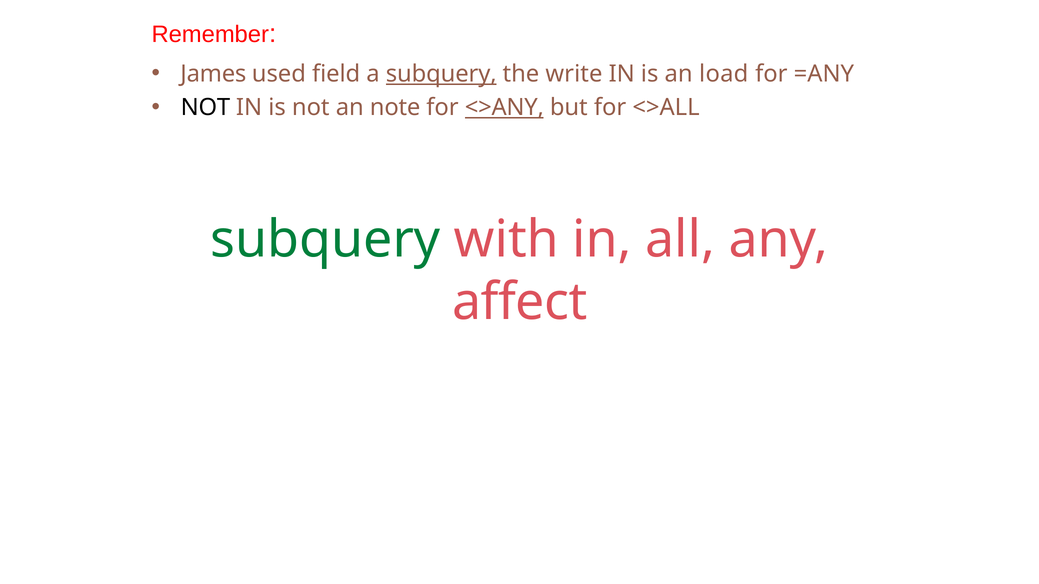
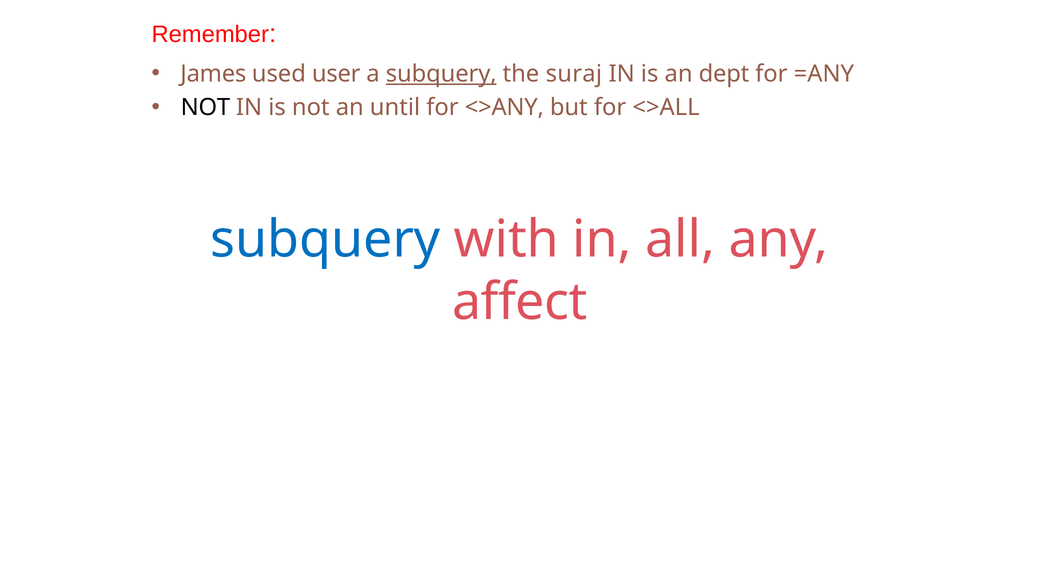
field: field -> user
write: write -> suraj
load: load -> dept
note: note -> until
<>ANY underline: present -> none
subquery at (325, 240) colour: green -> blue
